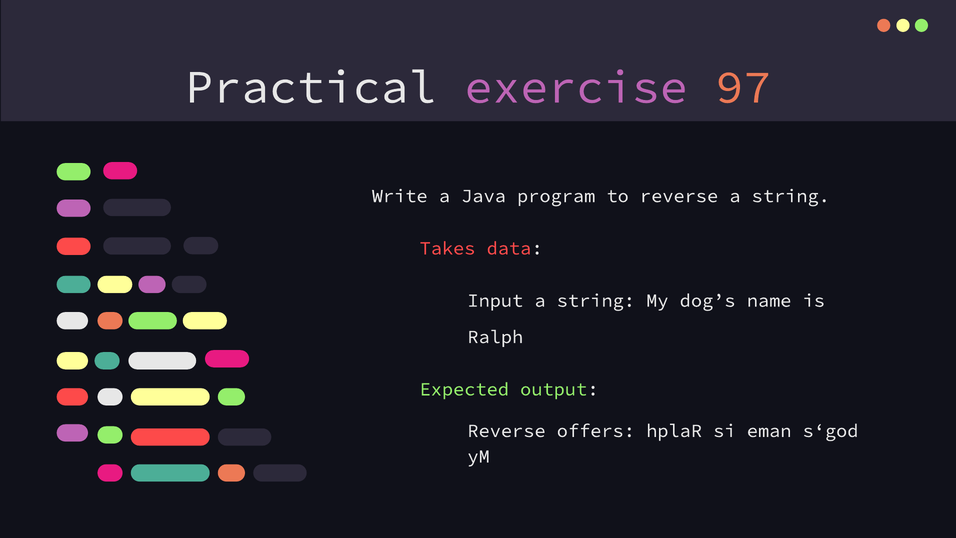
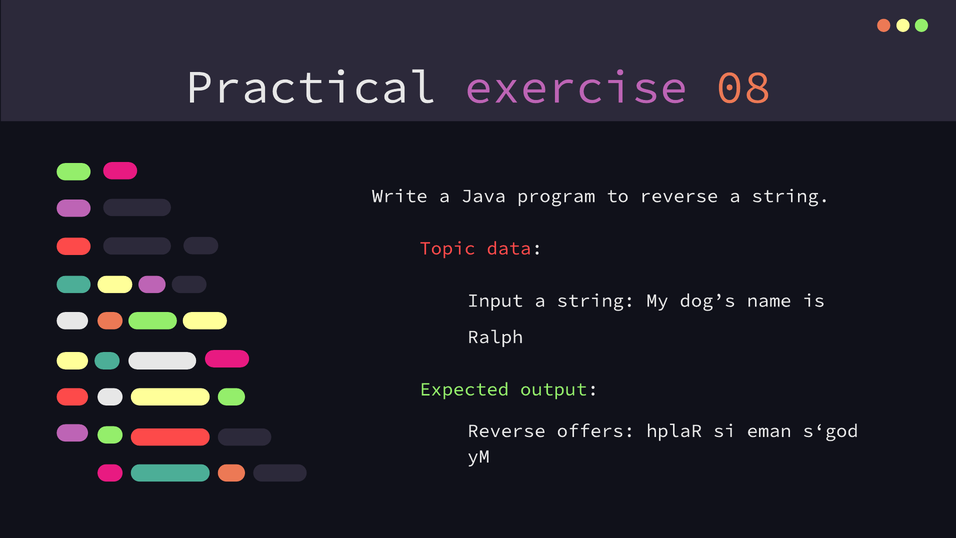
97: 97 -> 08
Takes: Takes -> Topic
